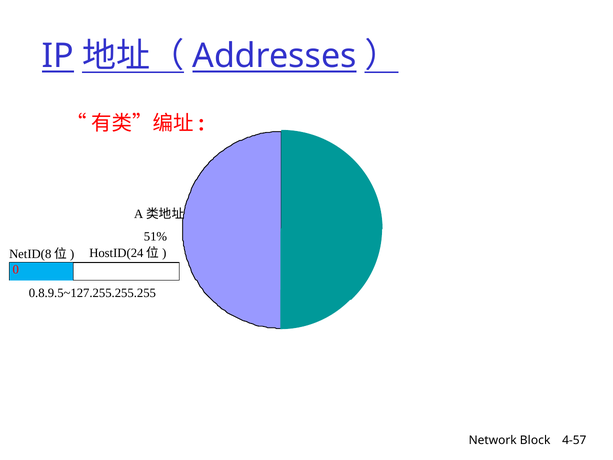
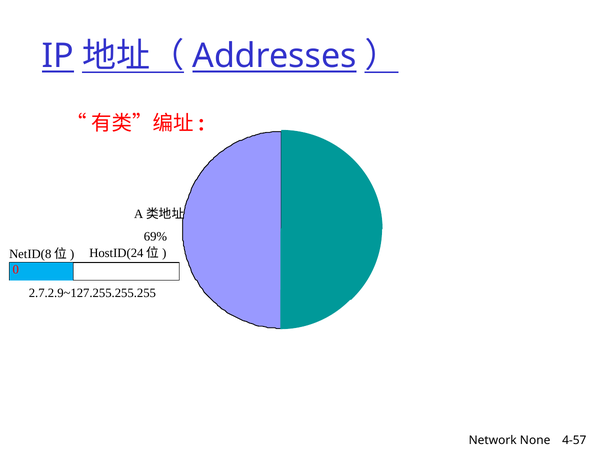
51%: 51% -> 69%
0.8.9.5~127.255.255.255: 0.8.9.5~127.255.255.255 -> 2.7.2.9~127.255.255.255
Block: Block -> None
